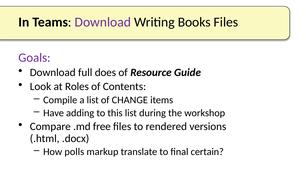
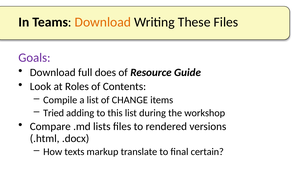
Download at (103, 22) colour: purple -> orange
Books: Books -> These
Have: Have -> Tried
free: free -> lists
polls: polls -> texts
